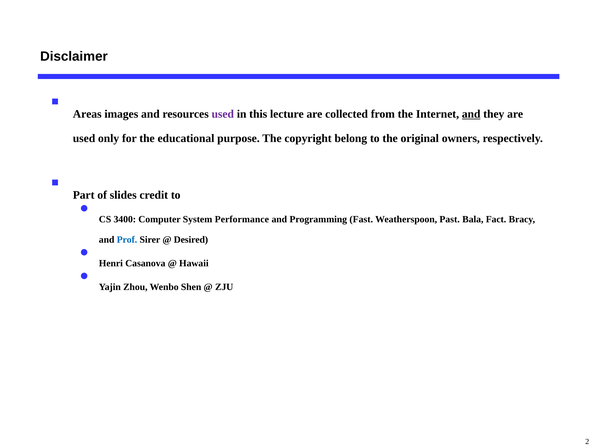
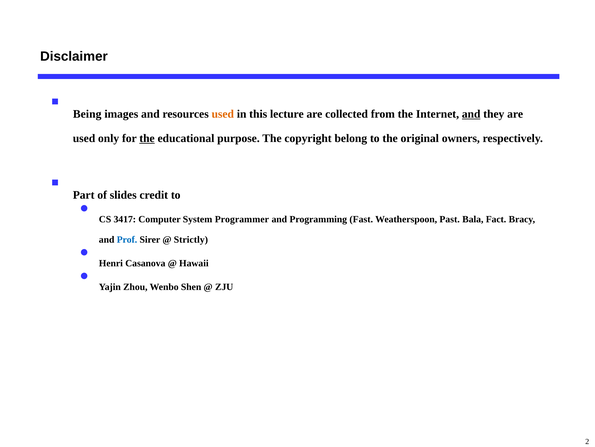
Areas: Areas -> Being
used at (223, 114) colour: purple -> orange
the at (147, 138) underline: none -> present
3400: 3400 -> 3417
Performance: Performance -> Programmer
Desired: Desired -> Strictly
